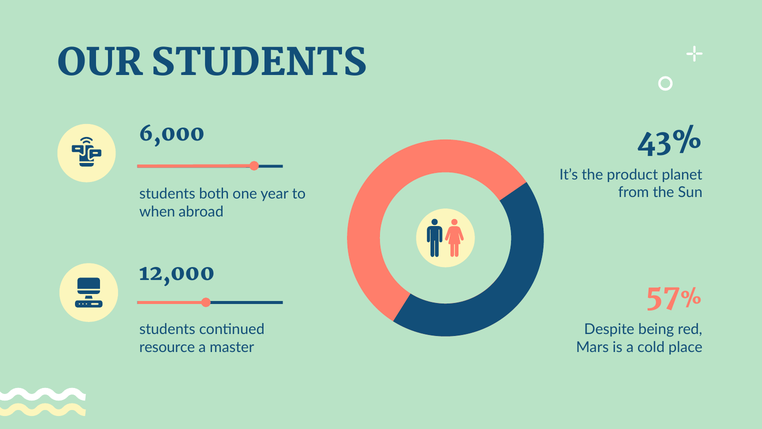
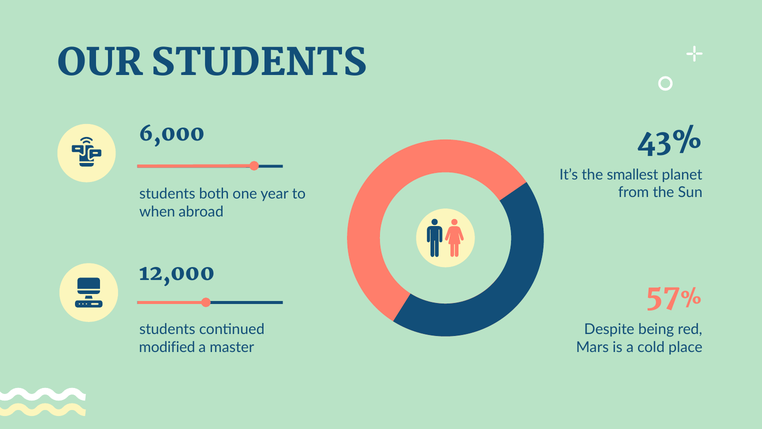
product: product -> smallest
resource: resource -> modified
